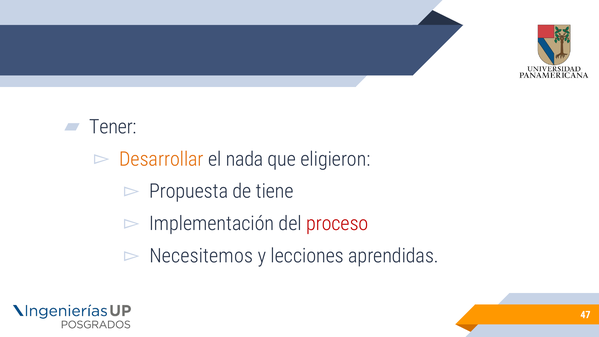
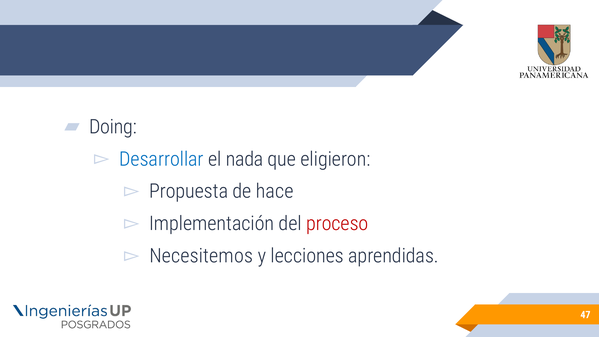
Tener: Tener -> Doing
Desarrollar colour: orange -> blue
tiene: tiene -> hace
